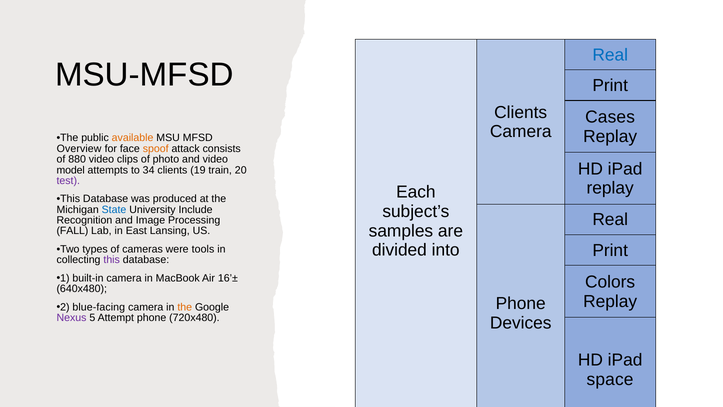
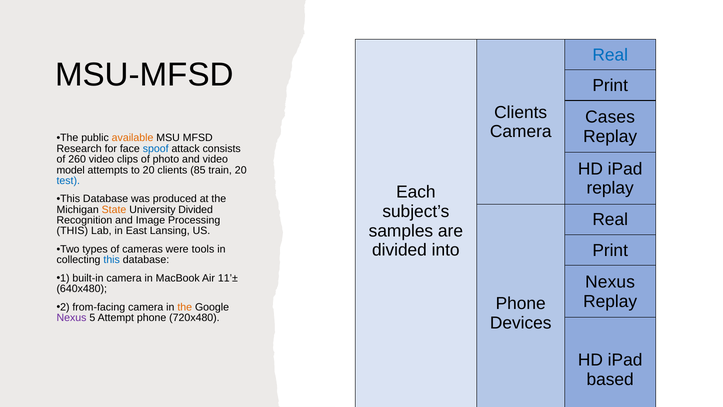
Overview: Overview -> Research
spoof colour: orange -> blue
880: 880 -> 260
to 34: 34 -> 20
19: 19 -> 85
test colour: purple -> blue
State colour: blue -> orange
University Include: Include -> Divided
FALL at (72, 231): FALL -> THIS
this at (112, 260) colour: purple -> blue
16’±: 16’± -> 11’±
Colors at (610, 282): Colors -> Nexus
blue-facing: blue-facing -> from-facing
space: space -> based
